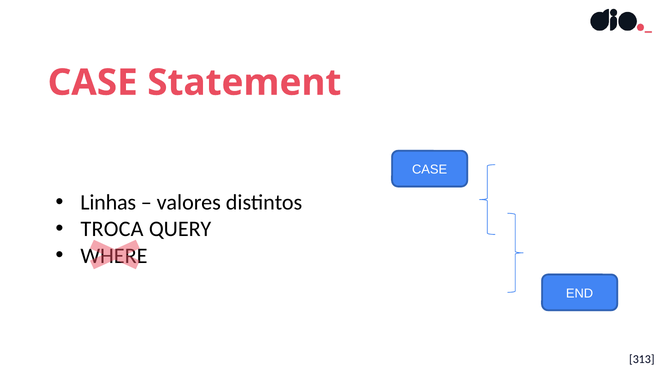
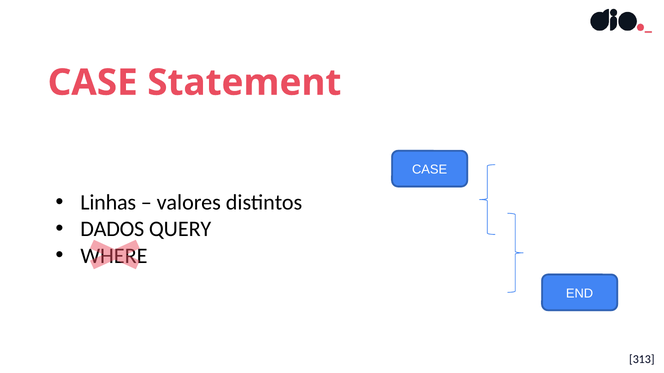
TROCA: TROCA -> DADOS
